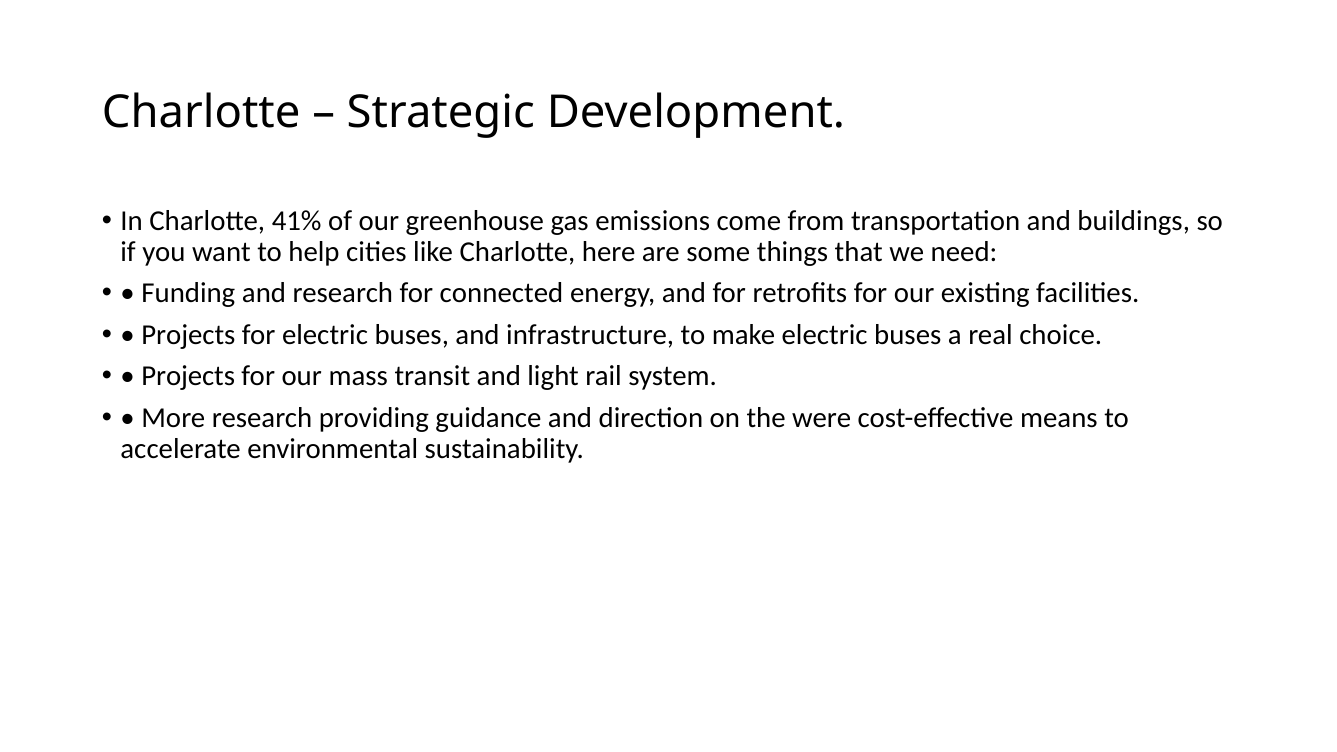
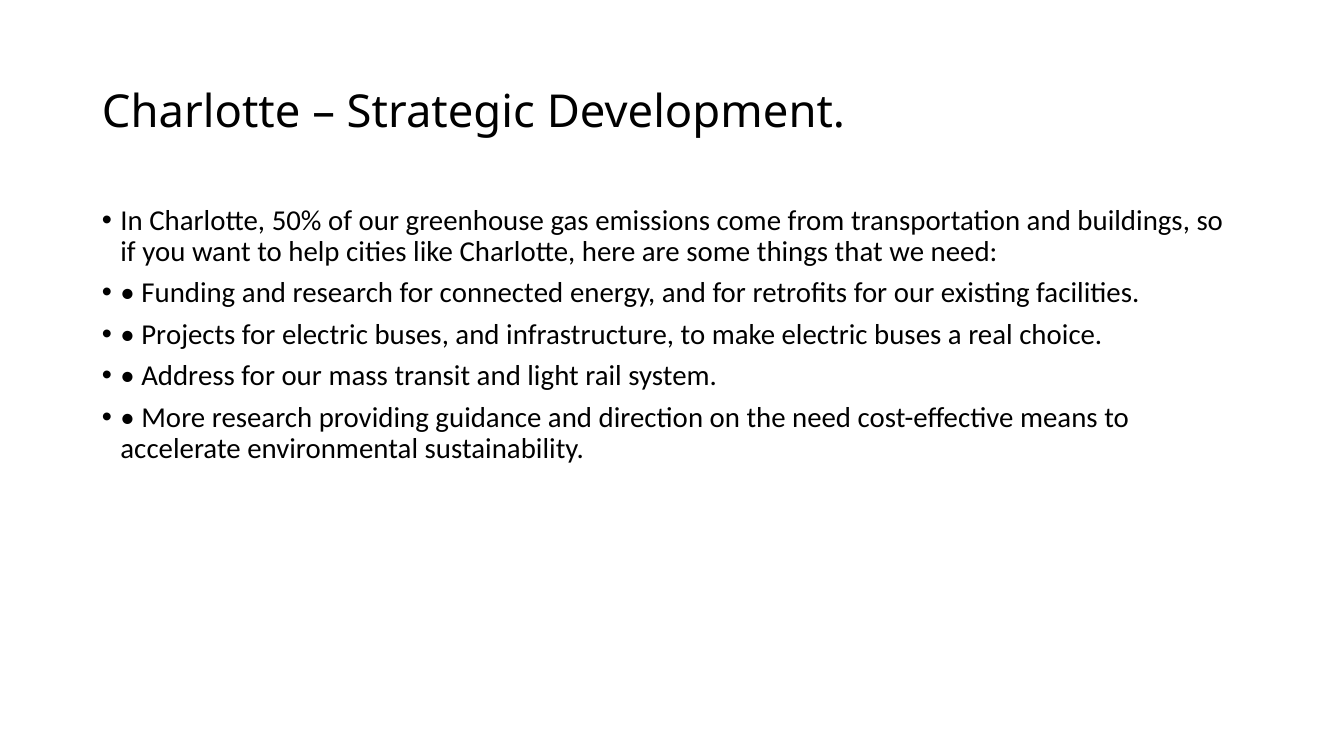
41%: 41% -> 50%
Projects at (188, 376): Projects -> Address
the were: were -> need
